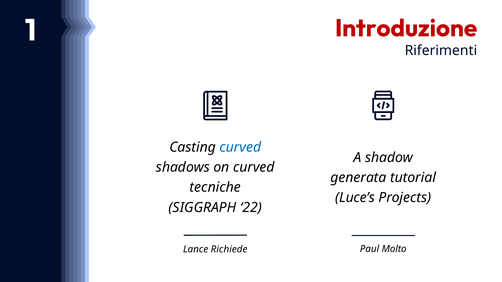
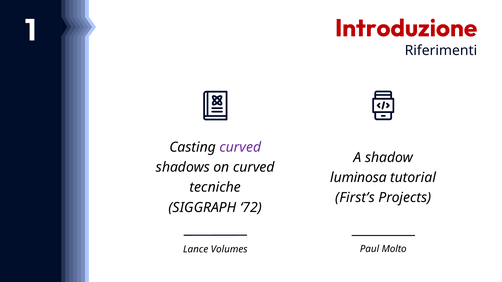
curved at (240, 147) colour: blue -> purple
generata: generata -> luminosa
Luce’s: Luce’s -> First’s
22: 22 -> 72
Richiede: Richiede -> Volumes
